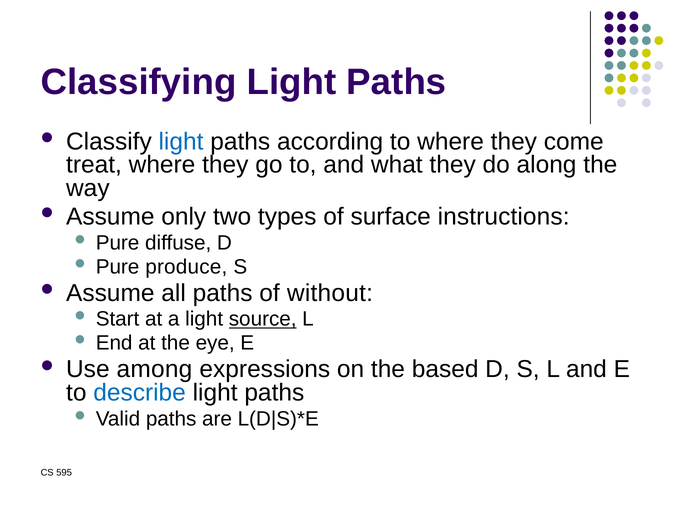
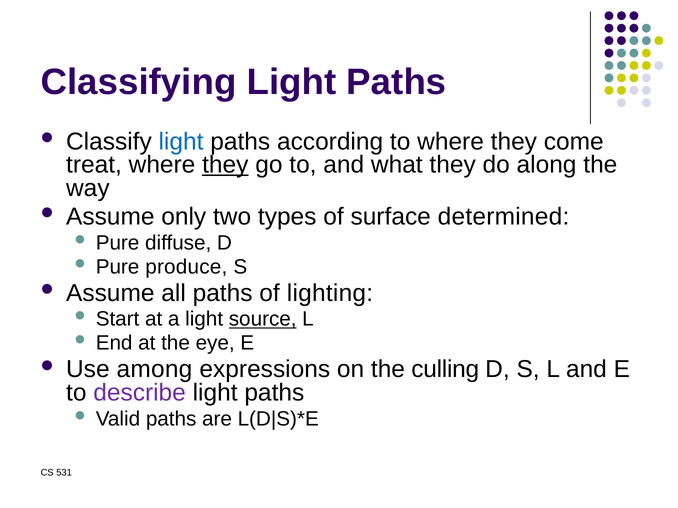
they at (225, 165) underline: none -> present
instructions: instructions -> determined
without: without -> lighting
based: based -> culling
describe colour: blue -> purple
595: 595 -> 531
